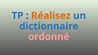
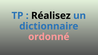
Réalisez colour: orange -> black
